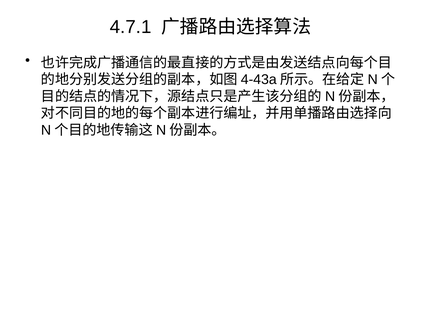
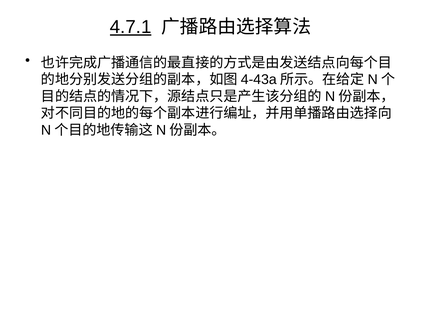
4.7.1 underline: none -> present
